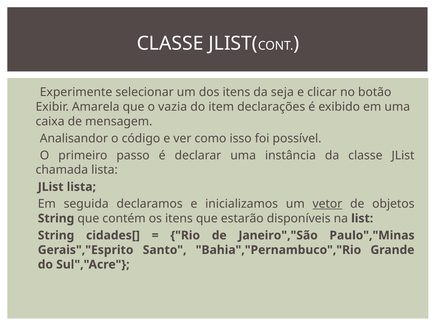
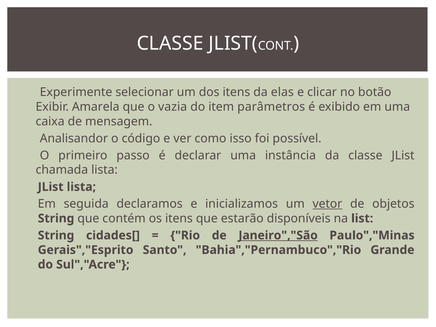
seja: seja -> elas
declarações: declarações -> parâmetros
Janeiro","São underline: none -> present
